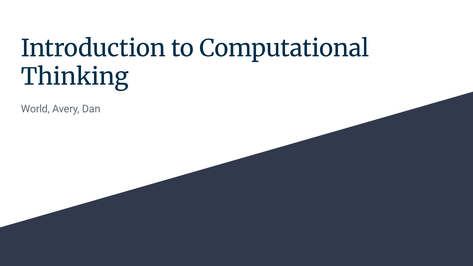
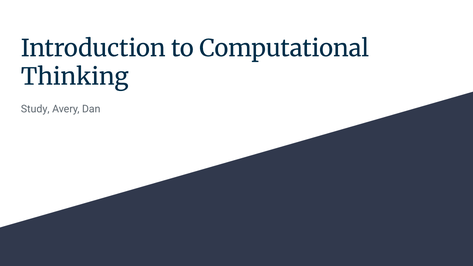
World: World -> Study
